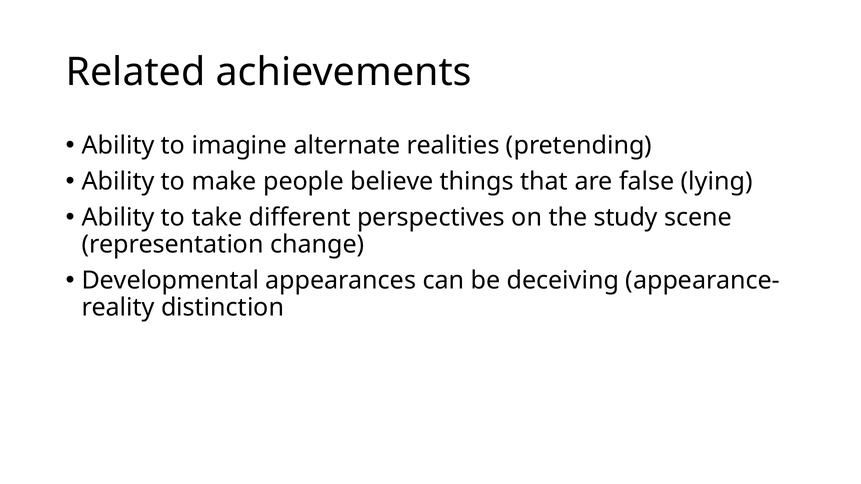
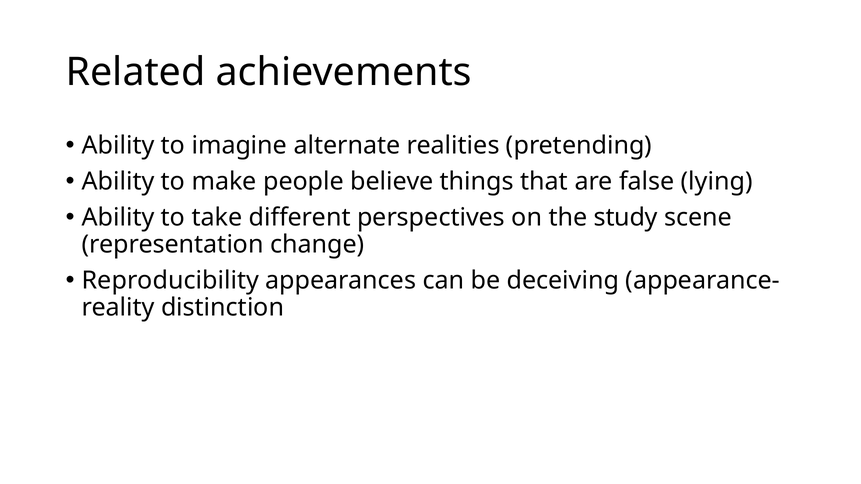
Developmental: Developmental -> Reproducibility
